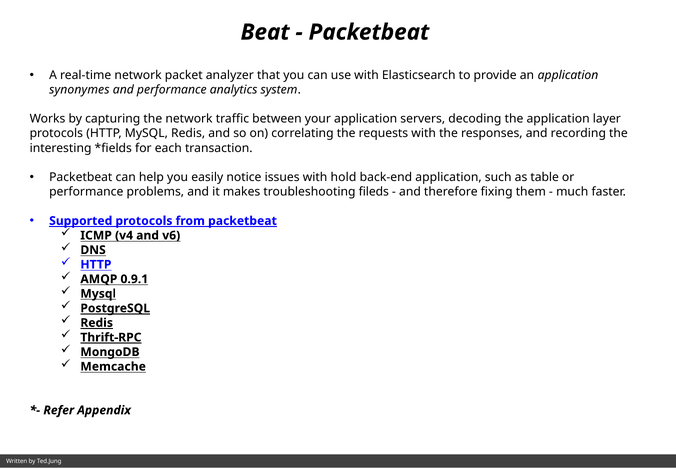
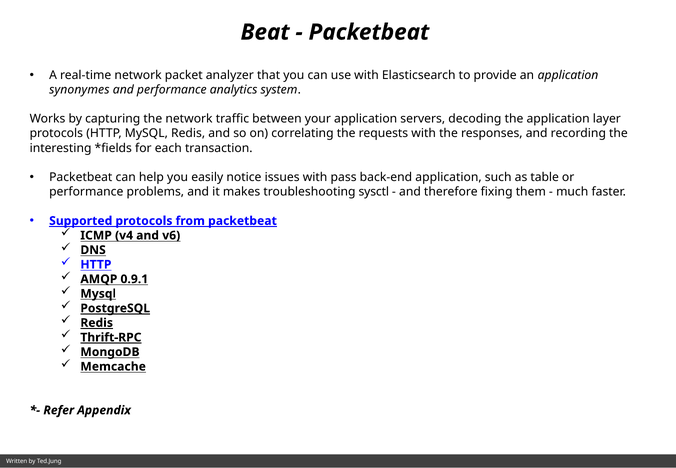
hold: hold -> pass
fileds: fileds -> sysctl
